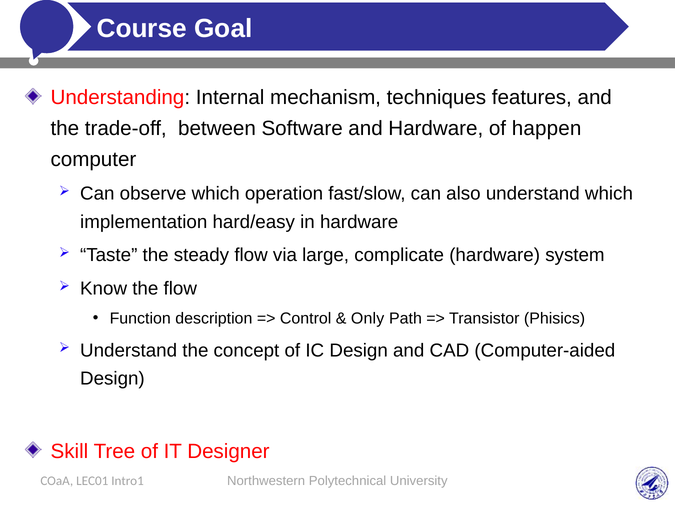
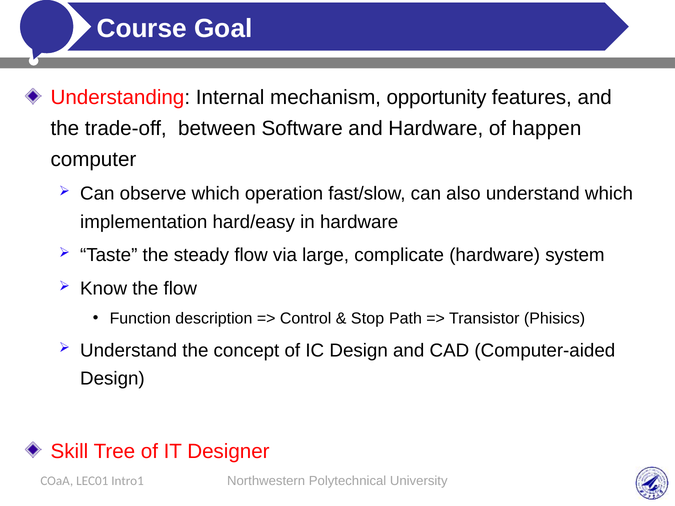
techniques: techniques -> opportunity
Only: Only -> Stop
